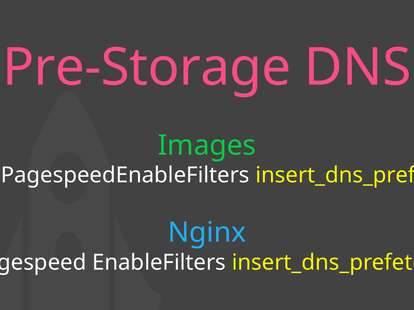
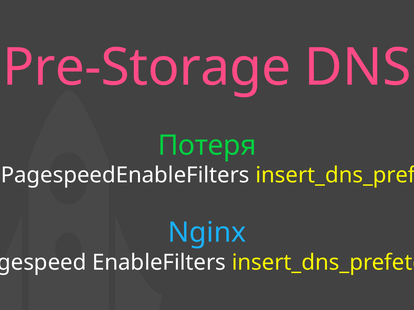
Images: Images -> Потеря
